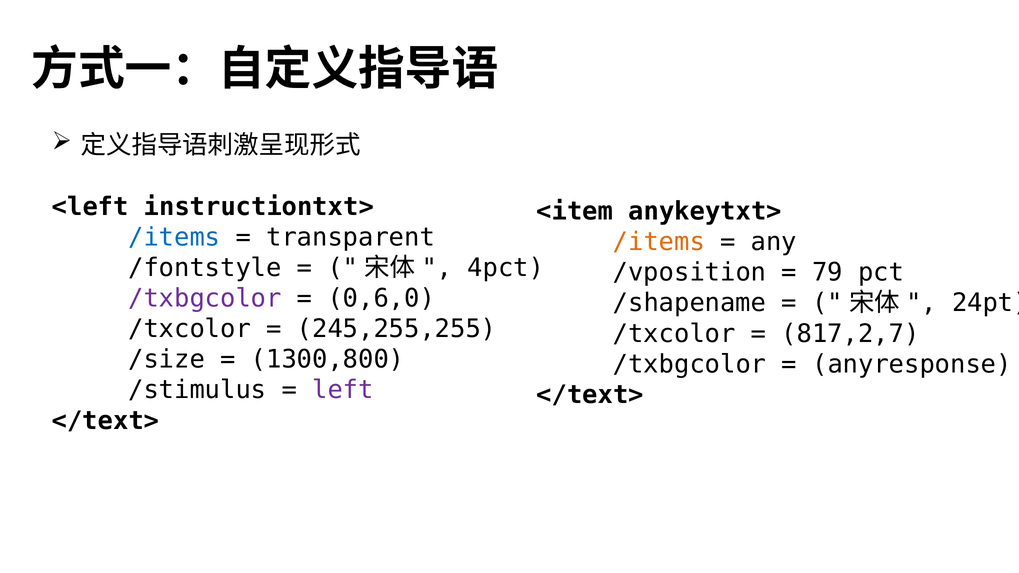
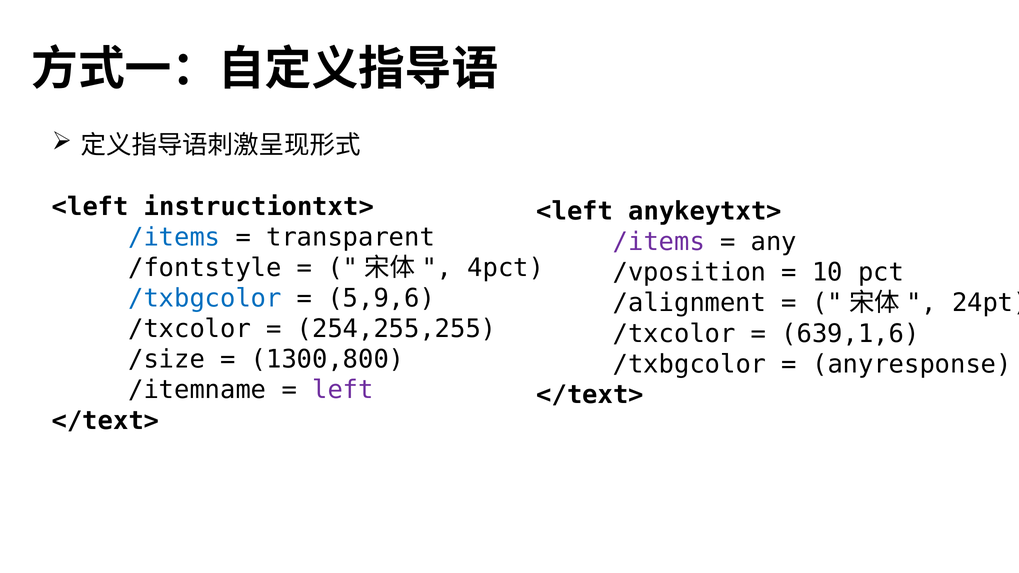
<item at (575, 211): <item -> <left
/items at (659, 242) colour: orange -> purple
79: 79 -> 10
/txbgcolor at (205, 298) colour: purple -> blue
0,6,0: 0,6,0 -> 5,9,6
/shapename: /shapename -> /alignment
245,255,255: 245,255,255 -> 254,255,255
817,2,7: 817,2,7 -> 639,1,6
/stimulus: /stimulus -> /itemname
